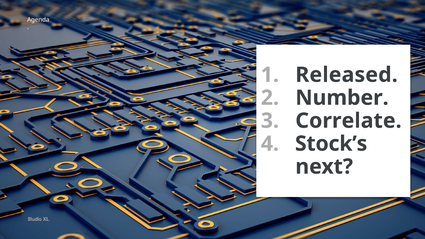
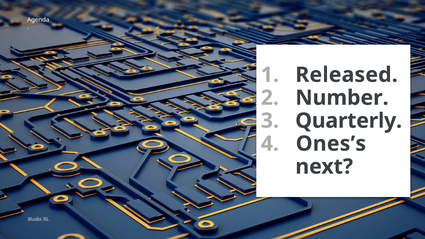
Correlate: Correlate -> Quarterly
Stock’s: Stock’s -> Ones’s
